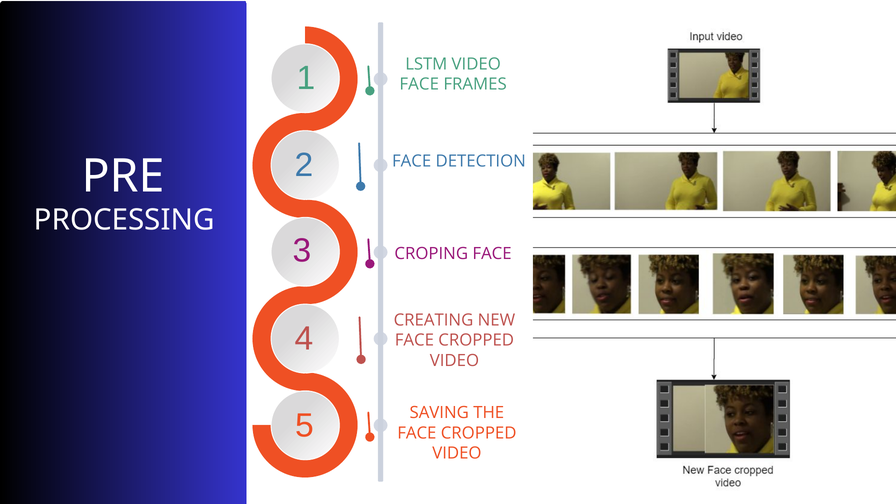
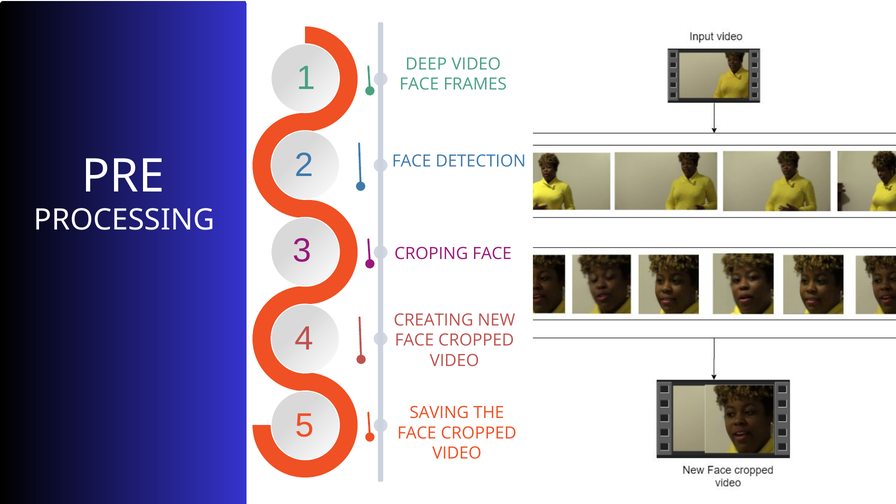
LSTM: LSTM -> DEEP
